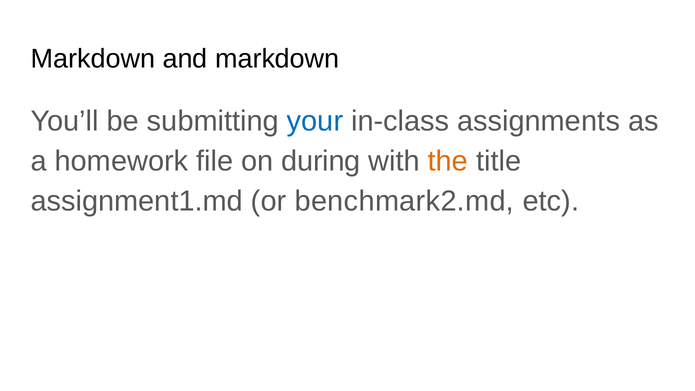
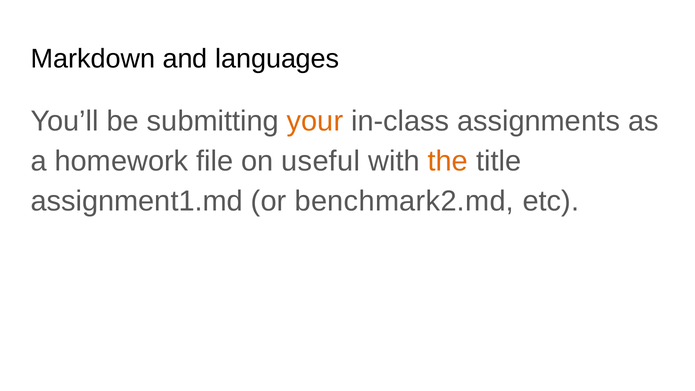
and markdown: markdown -> languages
your colour: blue -> orange
during: during -> useful
